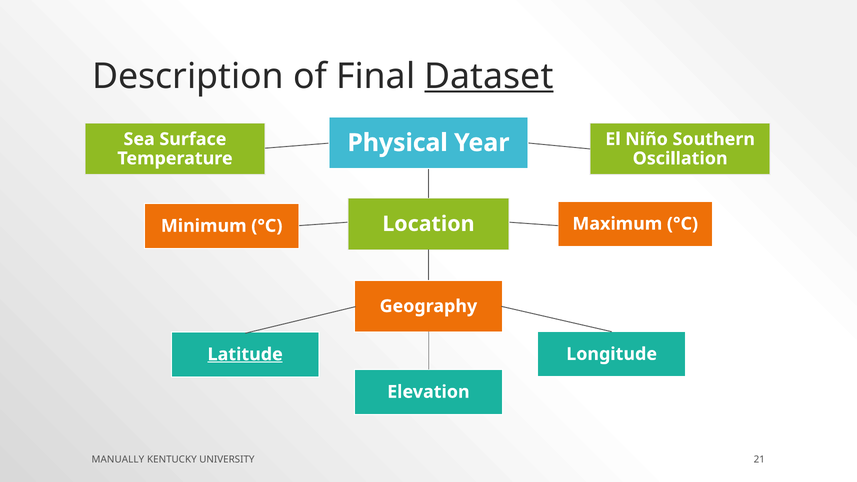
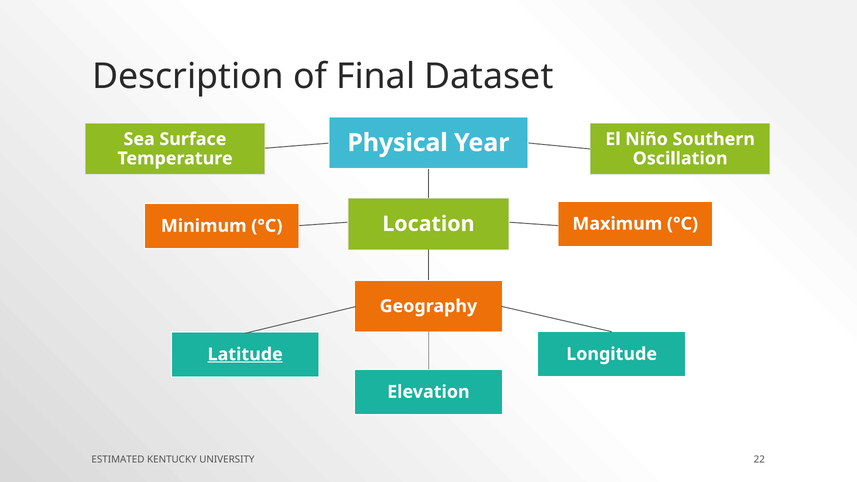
Dataset underline: present -> none
MANUALLY: MANUALLY -> ESTIMATED
21: 21 -> 22
